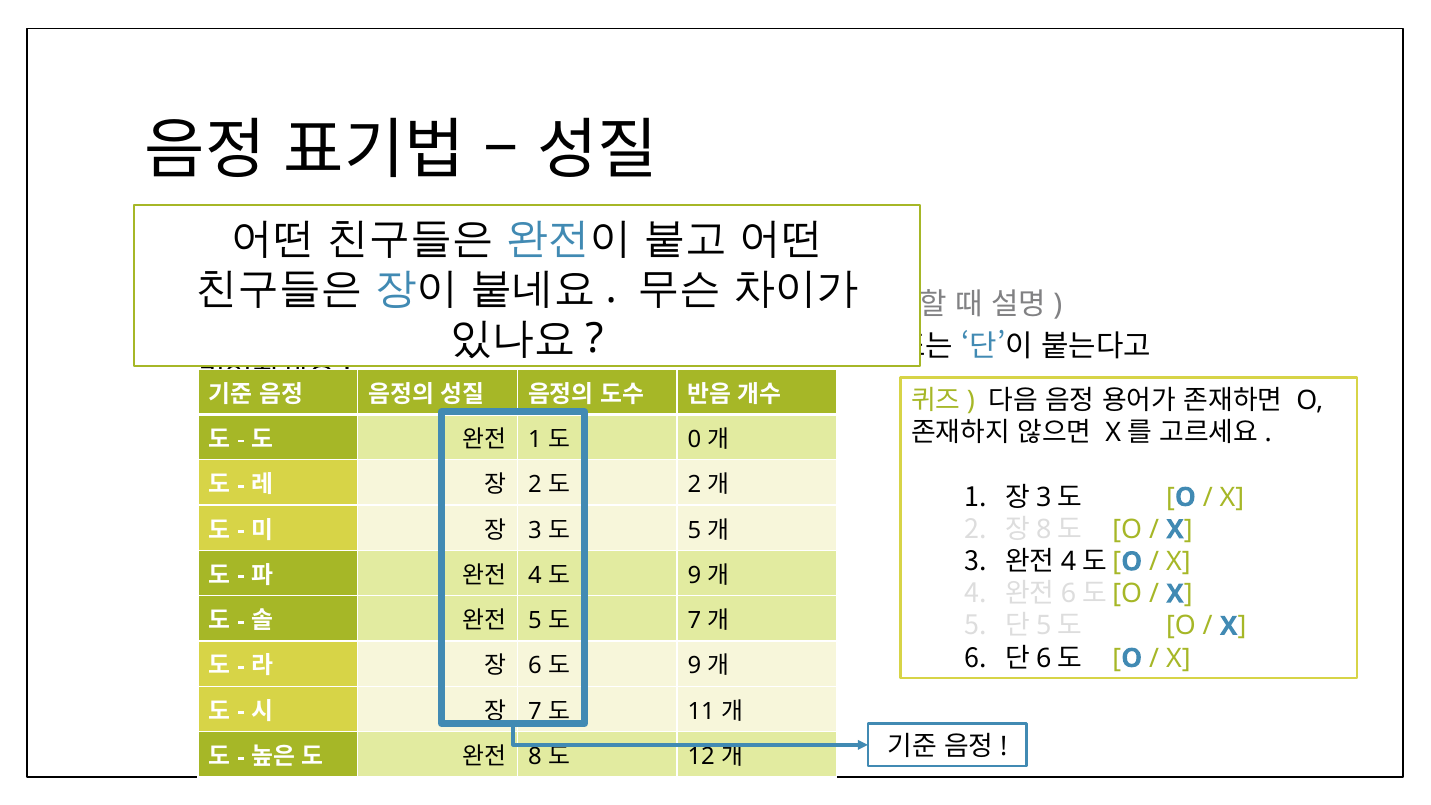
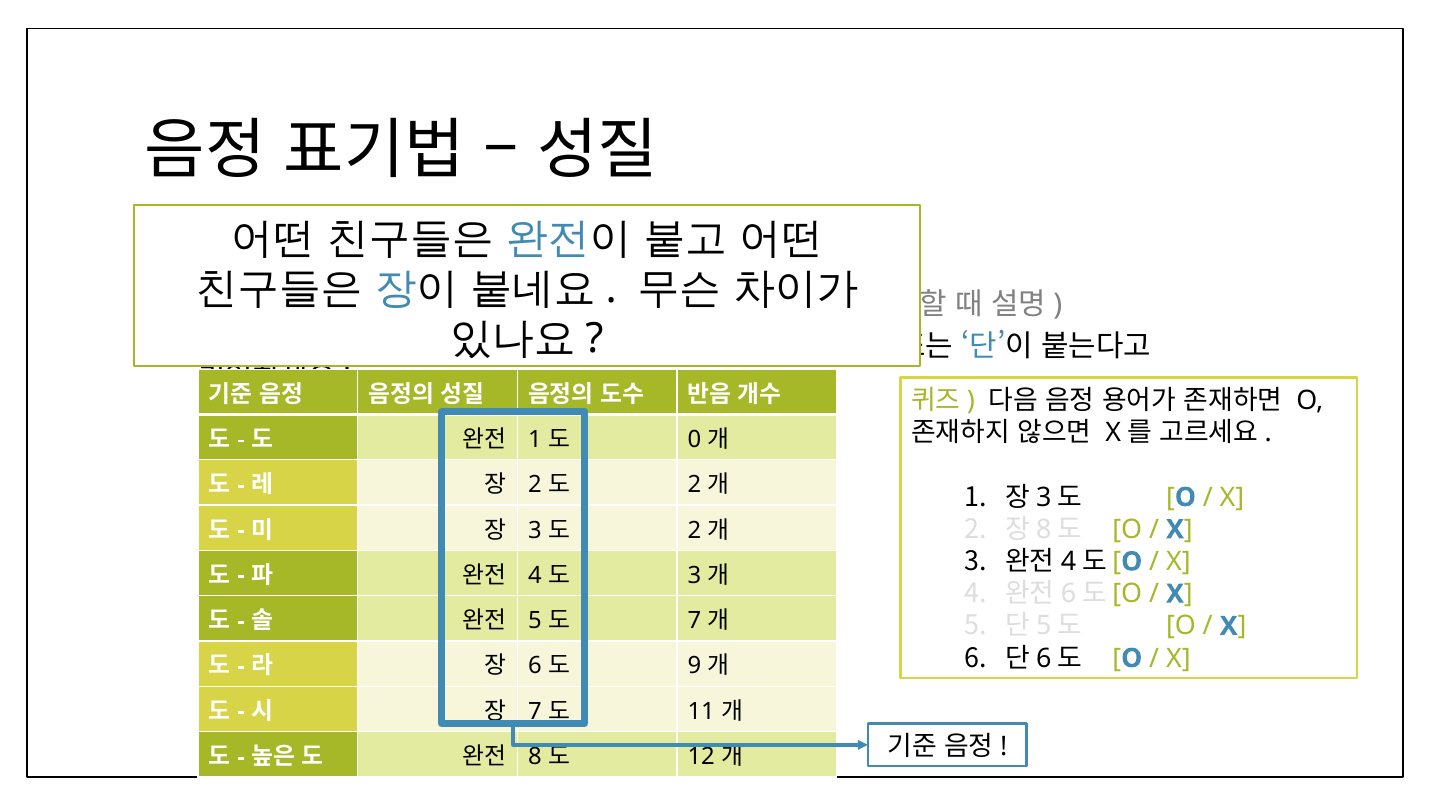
5 at (694, 530): 5 -> 2
9 at (694, 575): 9 -> 3
